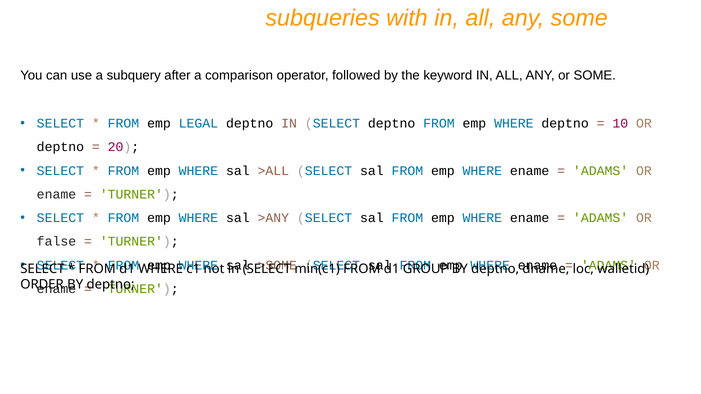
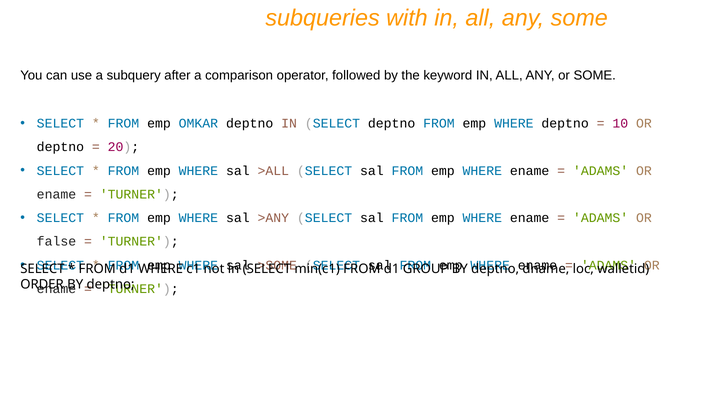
LEGAL: LEGAL -> OMKAR
